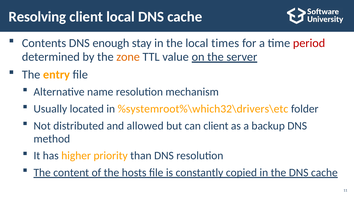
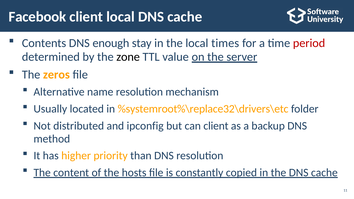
Resolving: Resolving -> Facebook
zone colour: orange -> black
entry: entry -> zeros
%systemroot%\which32\drivers\etc: %systemroot%\which32\drivers\etc -> %systemroot%\replace32\drivers\etc
allowed: allowed -> ipconfig
